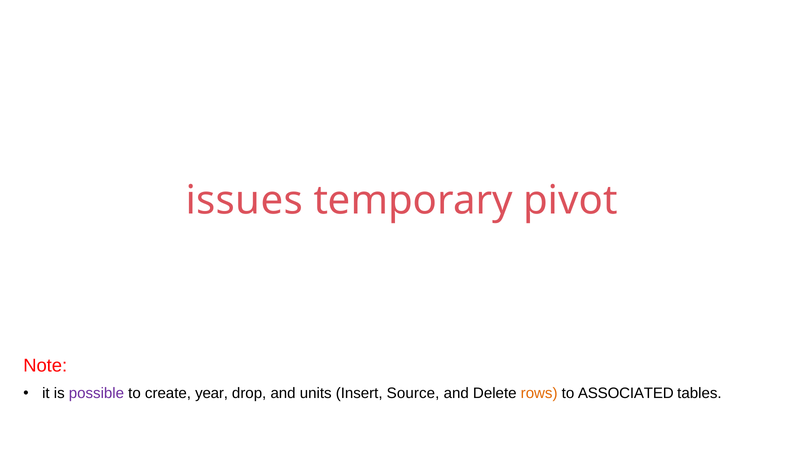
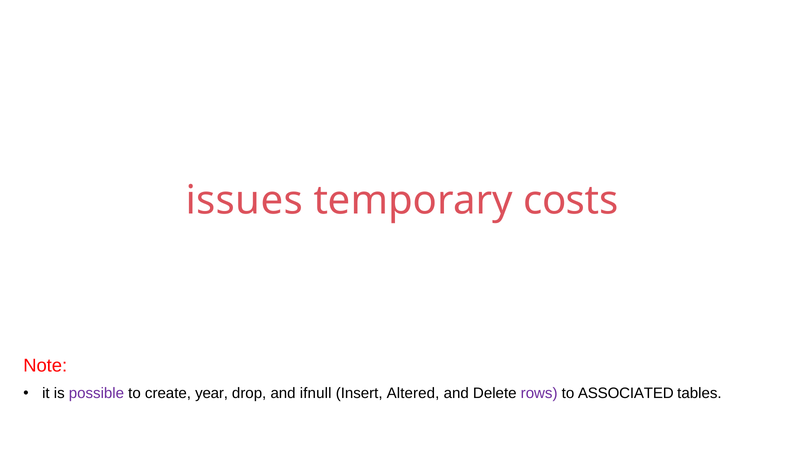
pivot: pivot -> costs
units: units -> ifnull
Source: Source -> Altered
rows colour: orange -> purple
